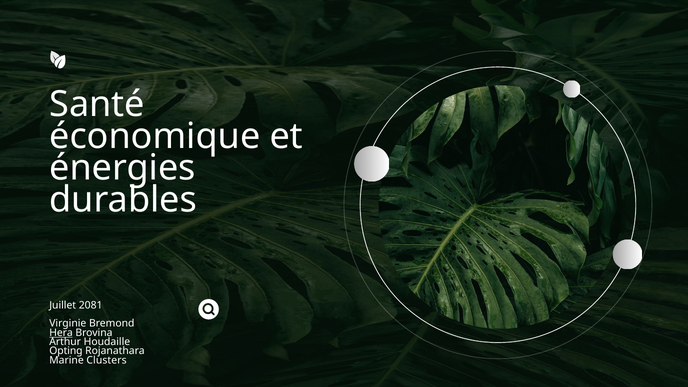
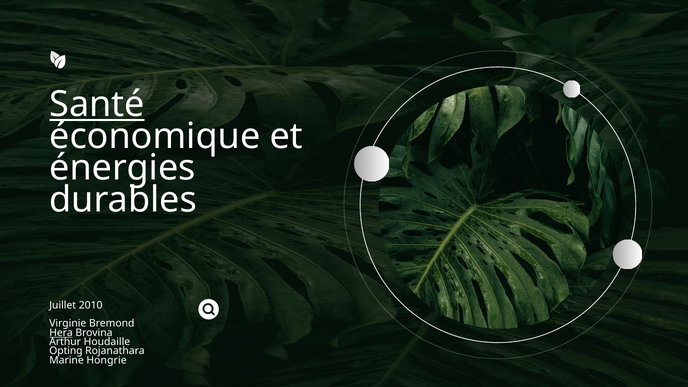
Santé underline: none -> present
2081: 2081 -> 2010
Clusters: Clusters -> Hongrie
